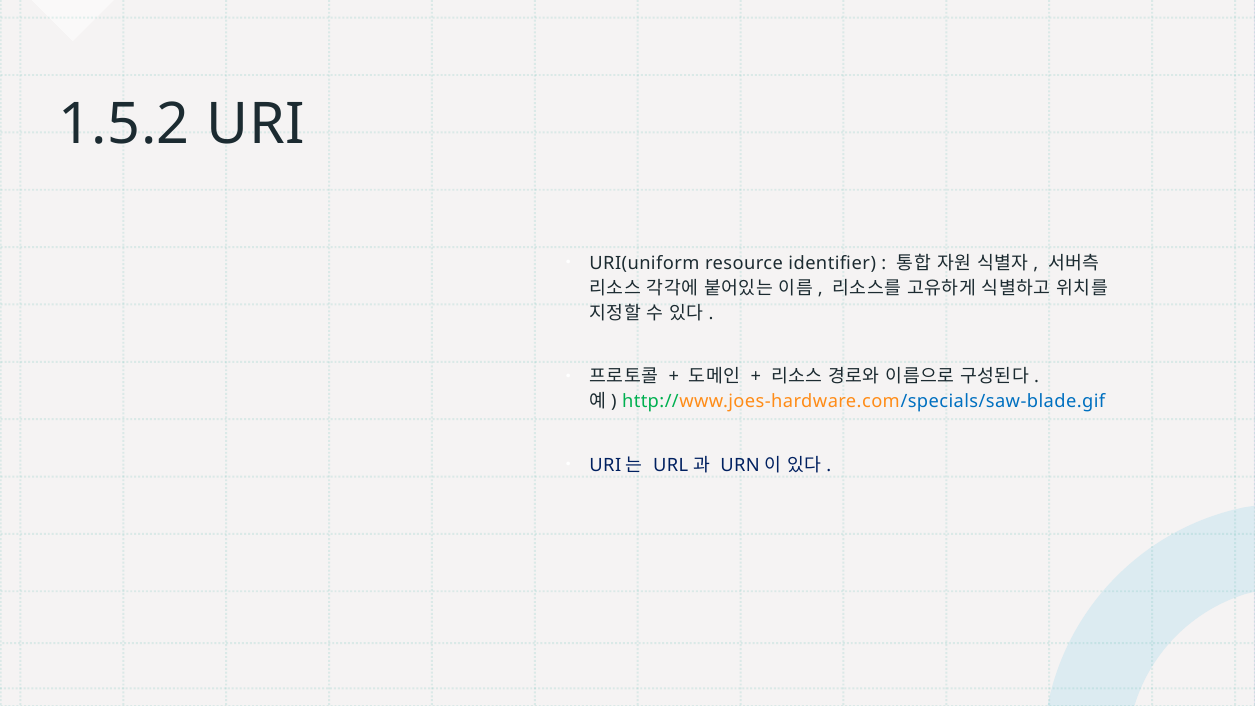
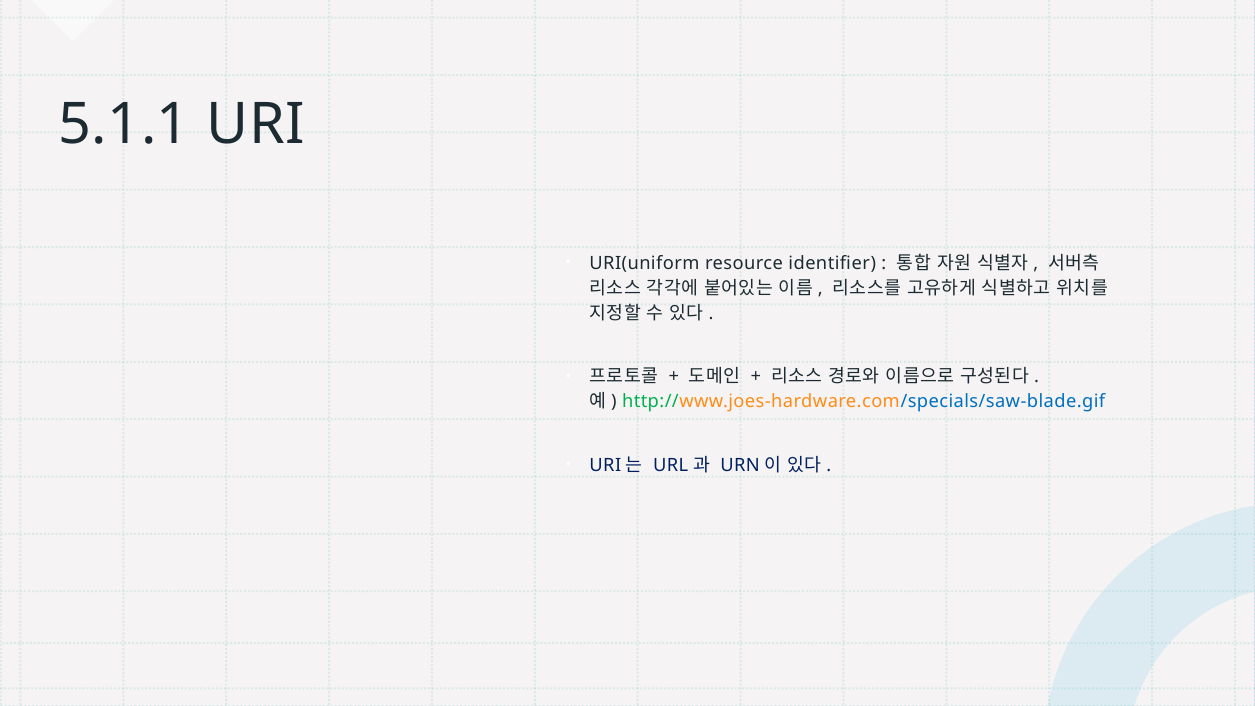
1.5.2: 1.5.2 -> 5.1.1
